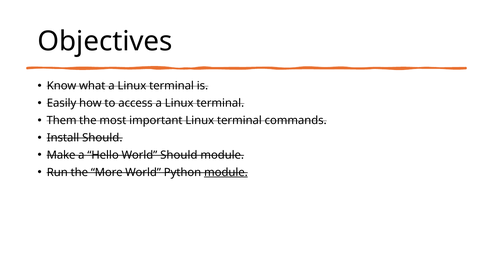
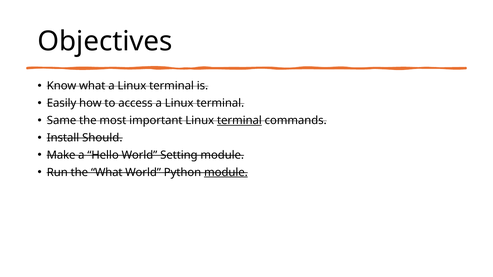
Them: Them -> Same
terminal at (239, 121) underline: none -> present
World Should: Should -> Setting
the More: More -> What
